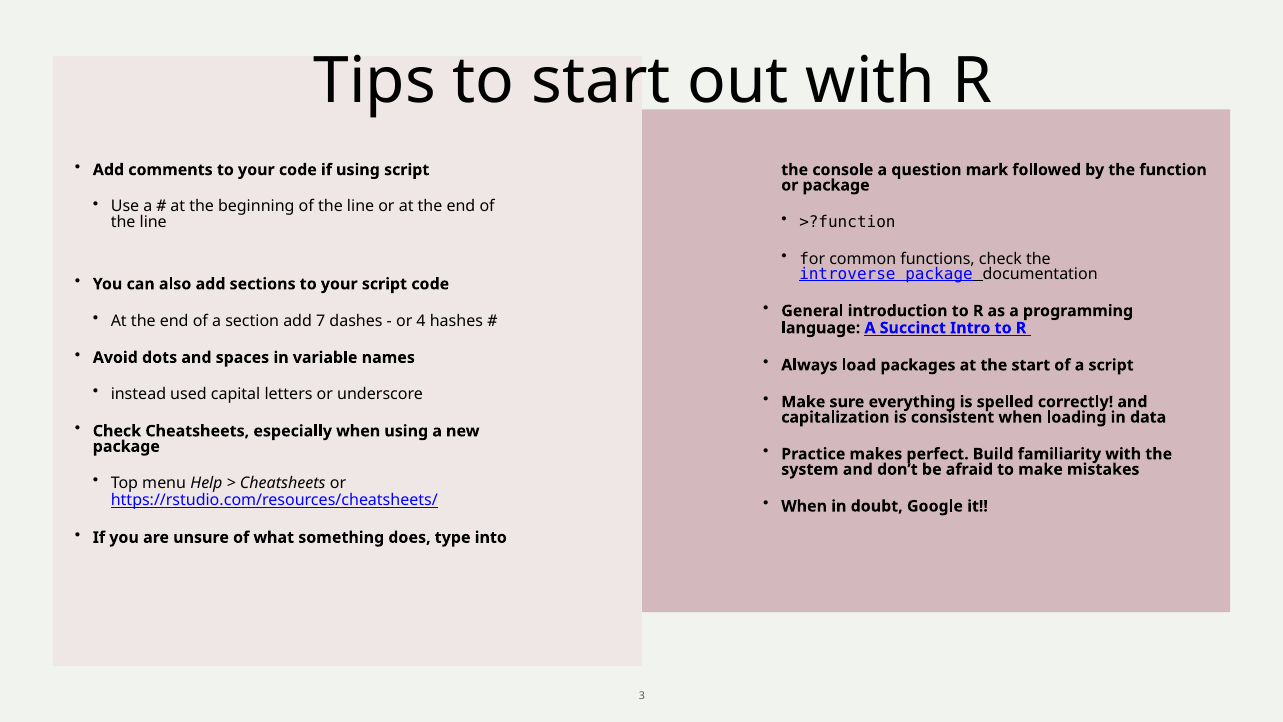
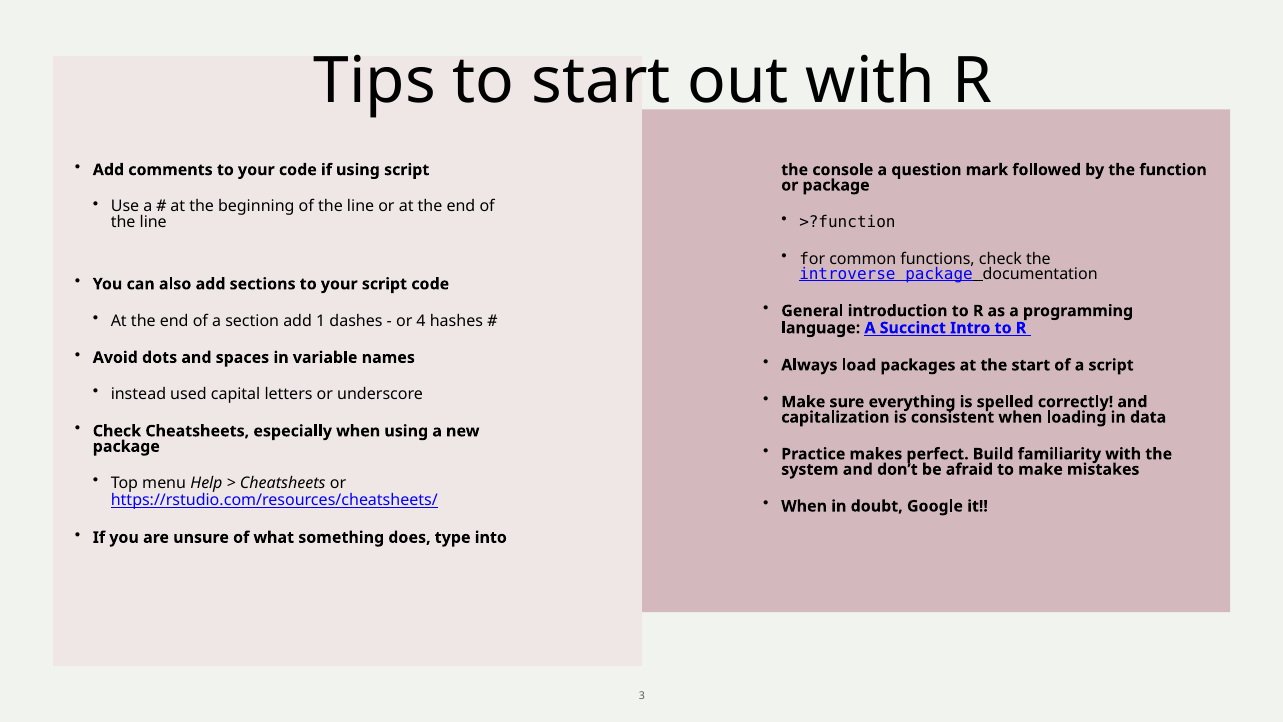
7: 7 -> 1
